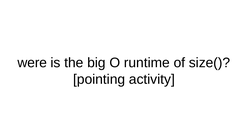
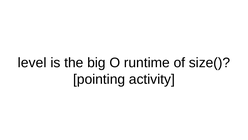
were: were -> level
